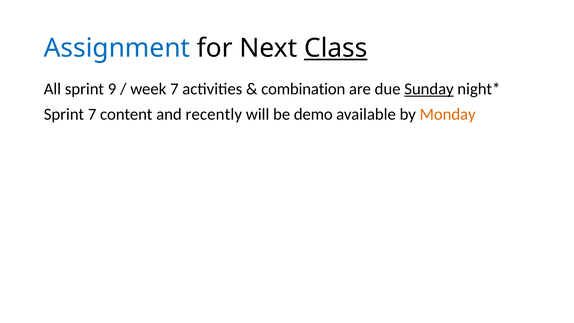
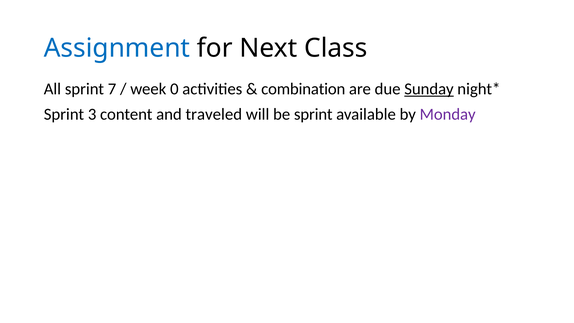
Class underline: present -> none
9: 9 -> 7
week 7: 7 -> 0
Sprint 7: 7 -> 3
recently: recently -> traveled
be demo: demo -> sprint
Monday colour: orange -> purple
